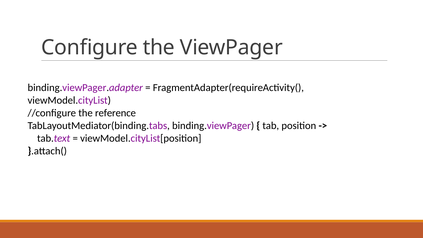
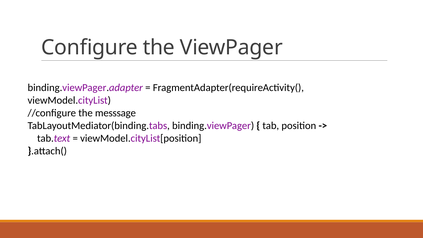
reference: reference -> messsage
